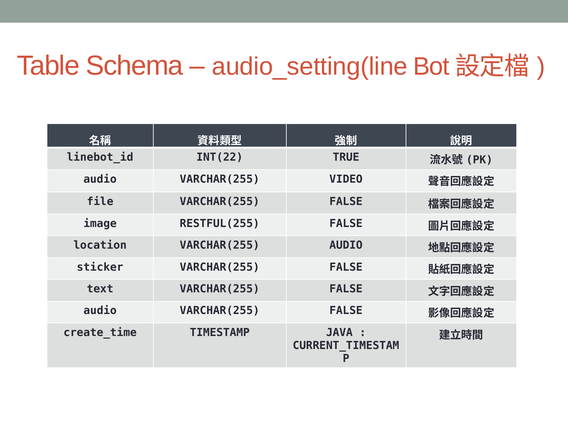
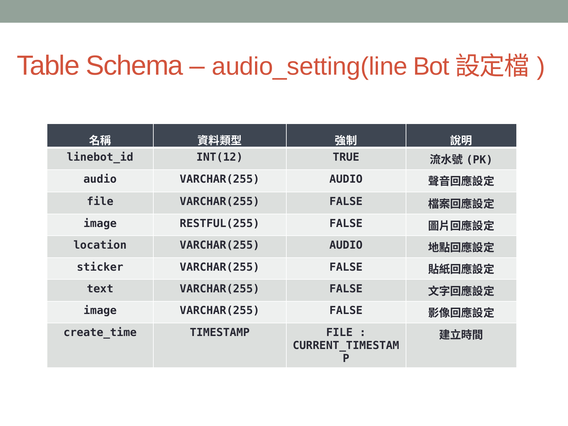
INT(22: INT(22 -> INT(12
audio VARCHAR(255 VIDEO: VIDEO -> AUDIO
audio at (100, 311): audio -> image
TIMESTAMP JAVA: JAVA -> FILE
